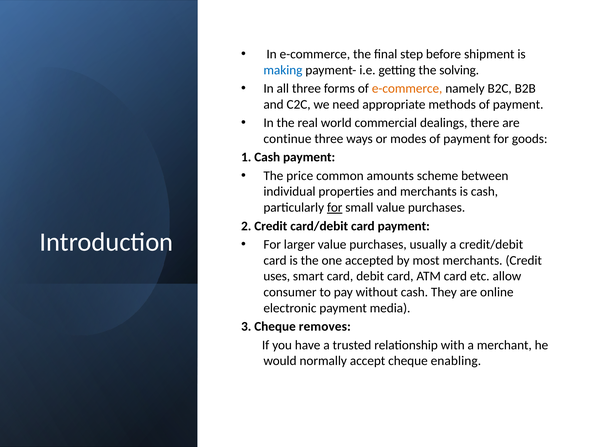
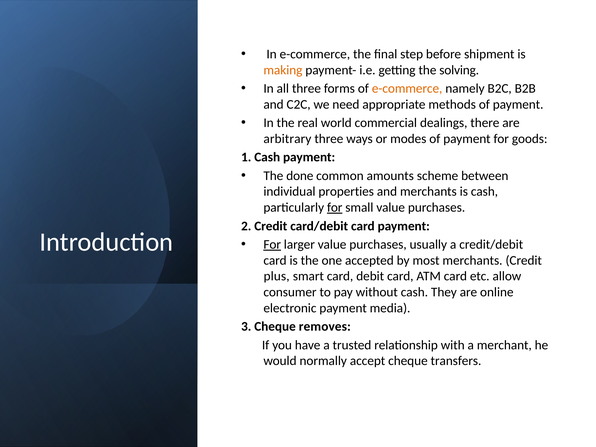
making colour: blue -> orange
continue: continue -> arbitrary
price: price -> done
For at (272, 245) underline: none -> present
uses: uses -> plus
enabling: enabling -> transfers
